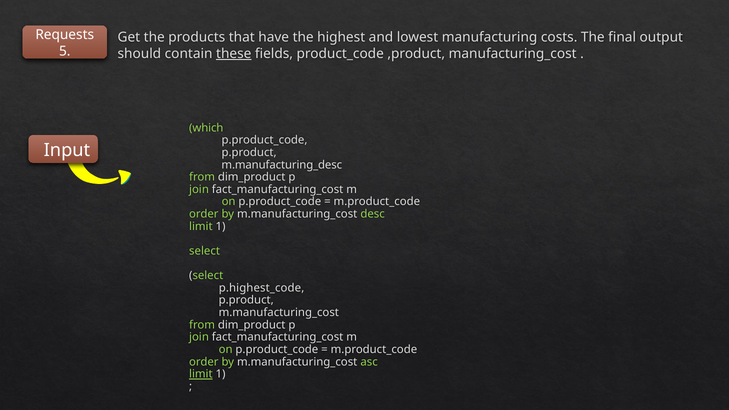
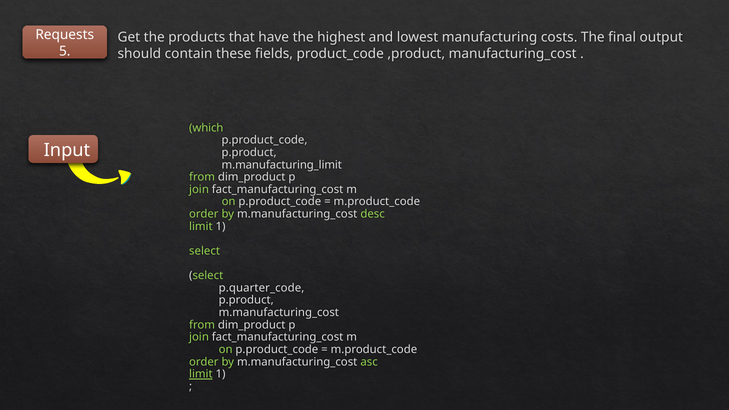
these underline: present -> none
m.manufacturing_desc: m.manufacturing_desc -> m.manufacturing_limit
p.highest_code: p.highest_code -> p.quarter_code
